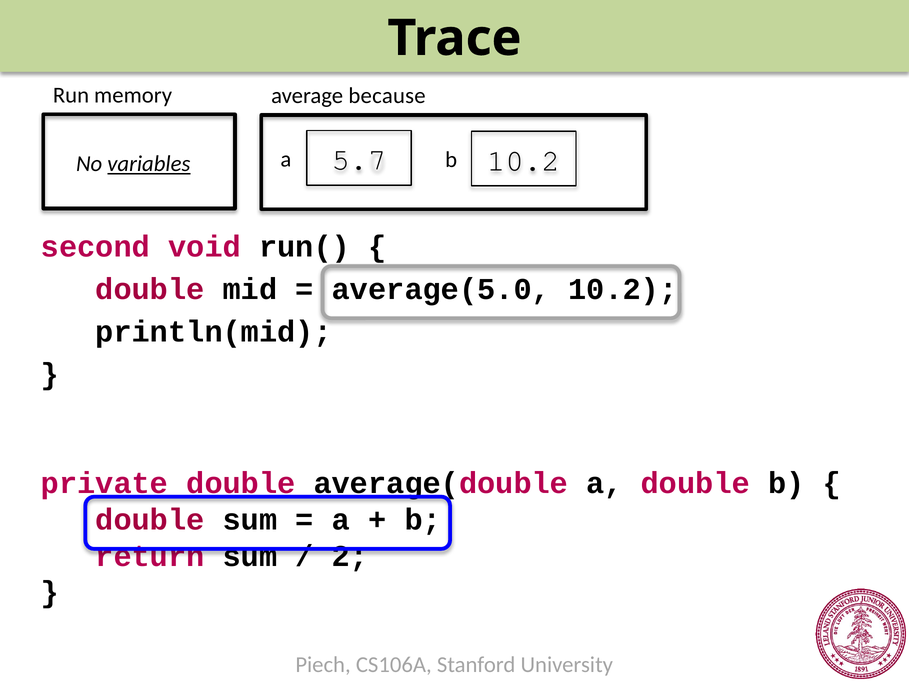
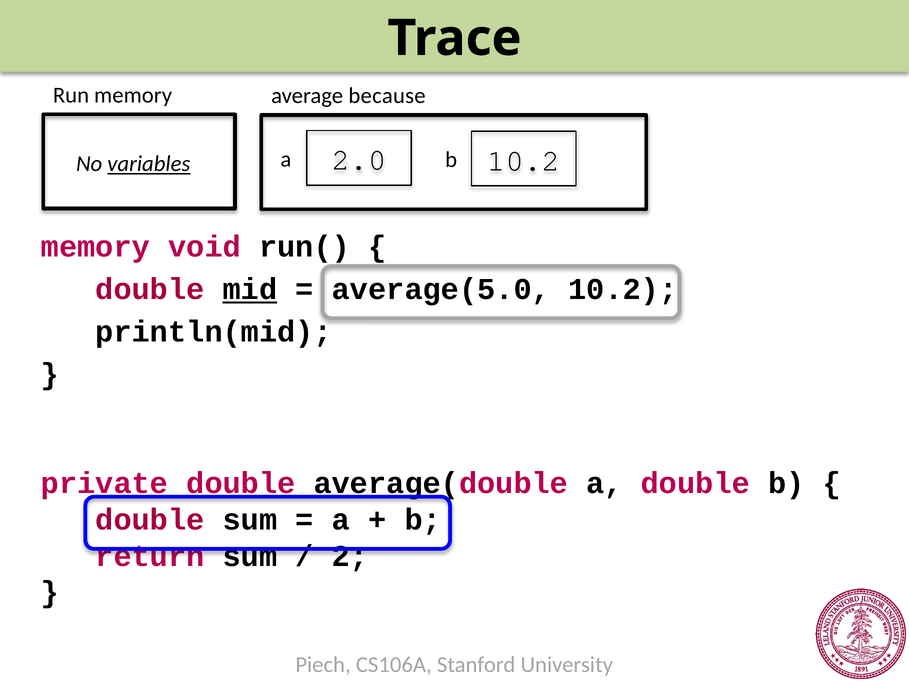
5.7: 5.7 -> 2.0
second at (95, 247): second -> memory
mid underline: none -> present
